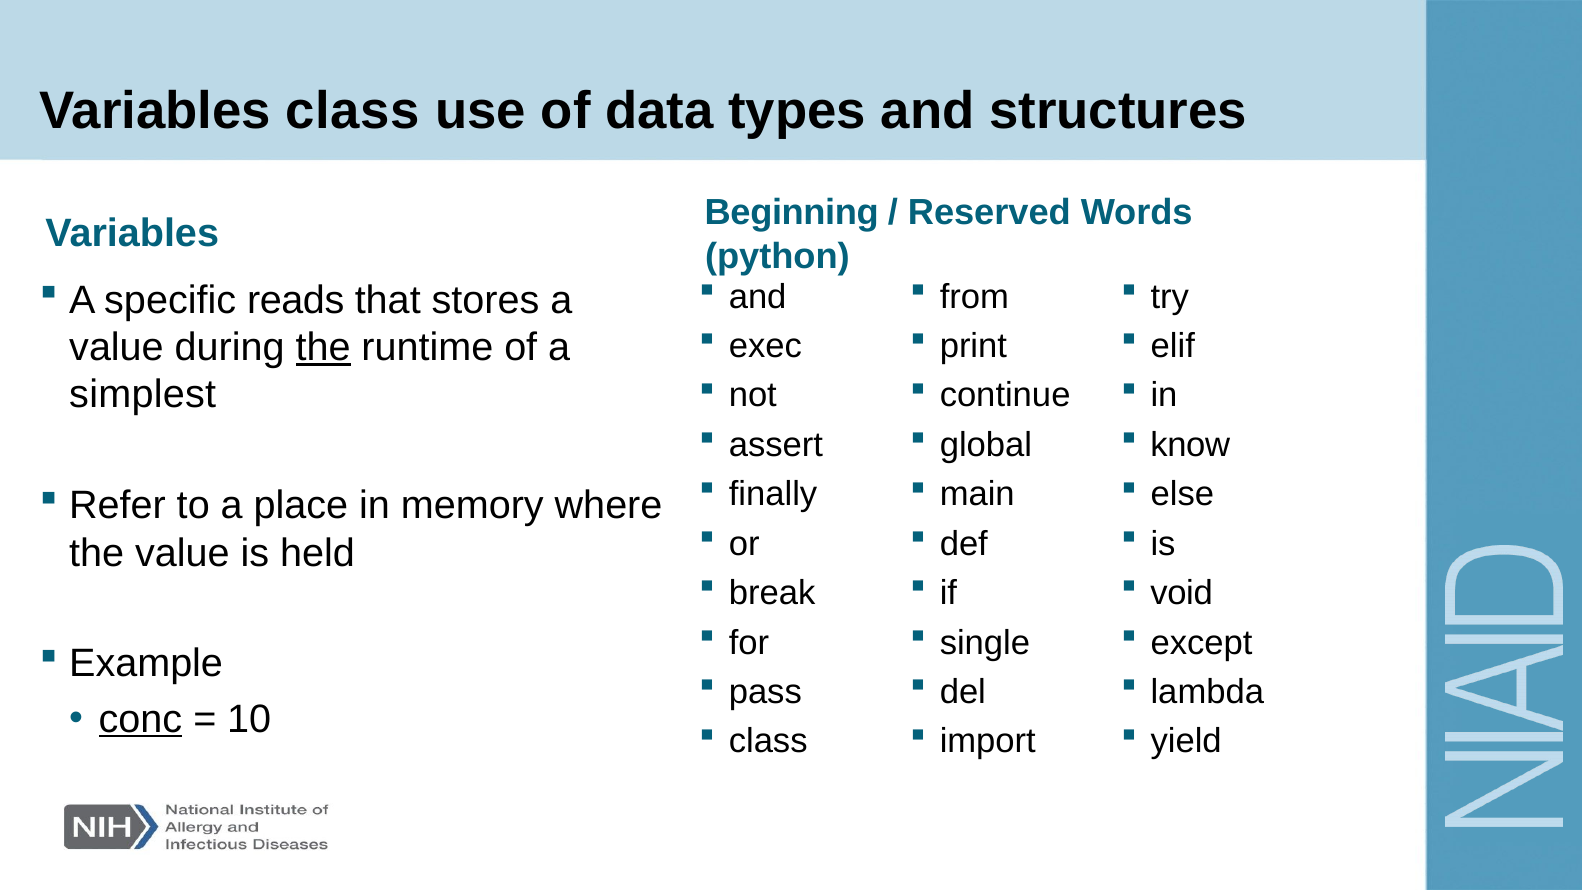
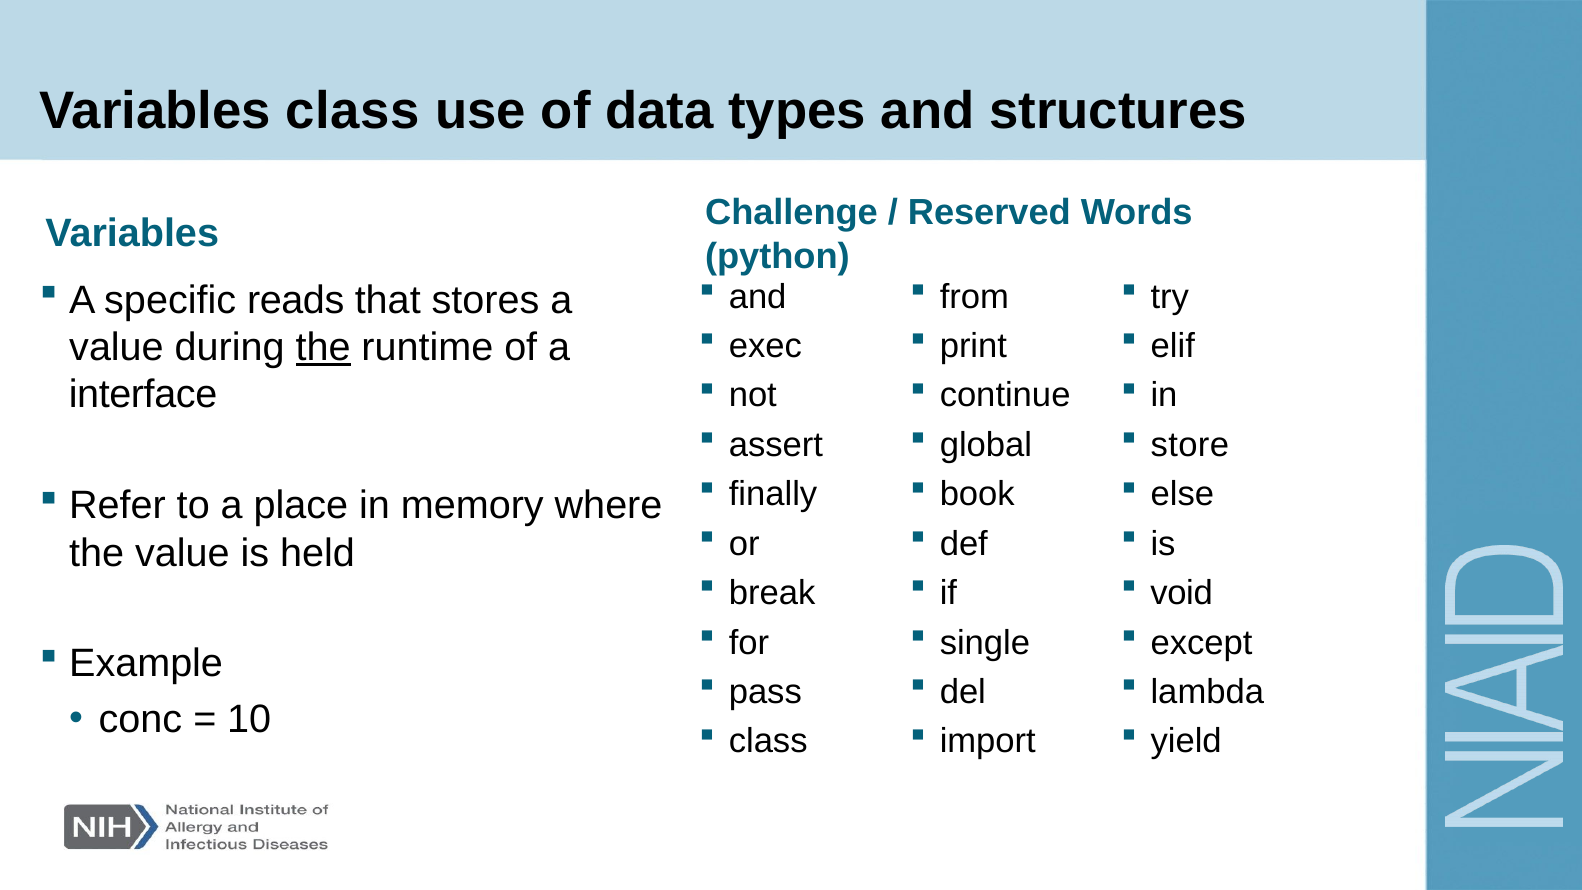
Beginning: Beginning -> Challenge
simplest: simplest -> interface
know: know -> store
main: main -> book
conc underline: present -> none
